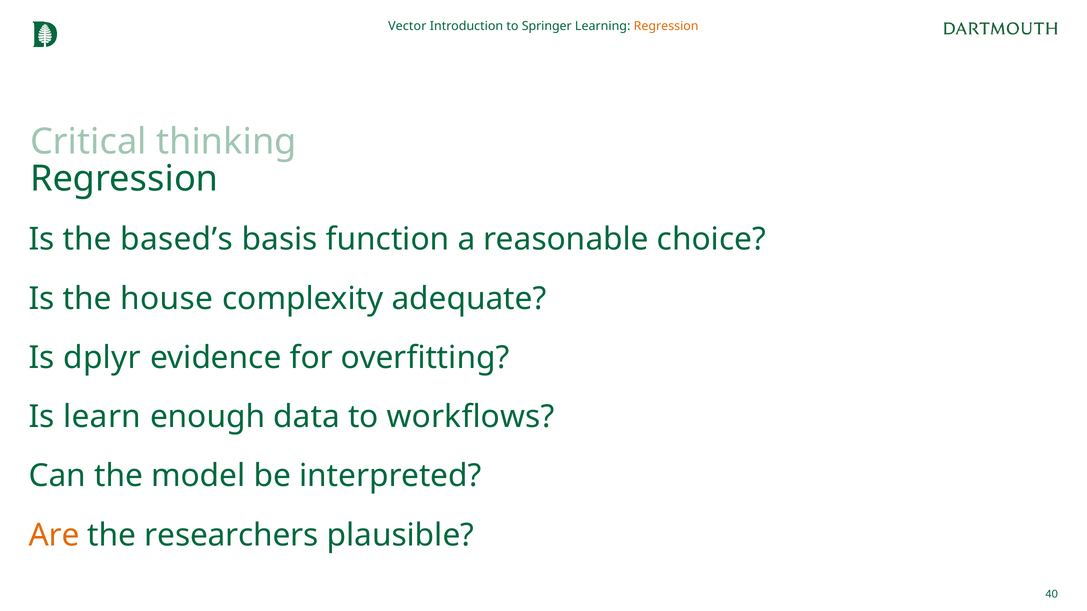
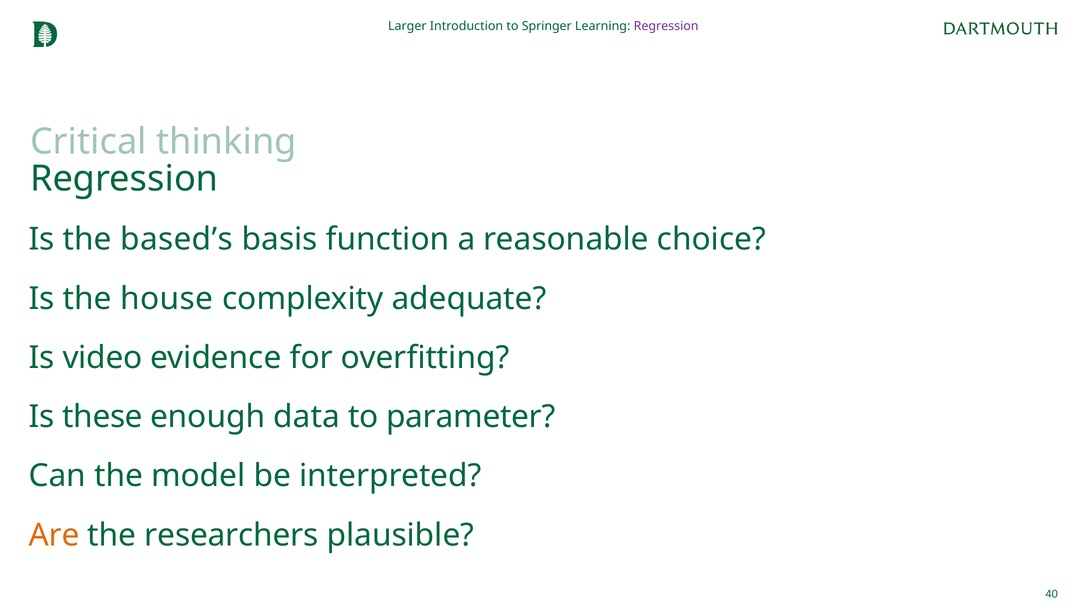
Vector: Vector -> Larger
Regression at (666, 26) colour: orange -> purple
dplyr: dplyr -> video
learn: learn -> these
workflows: workflows -> parameter
